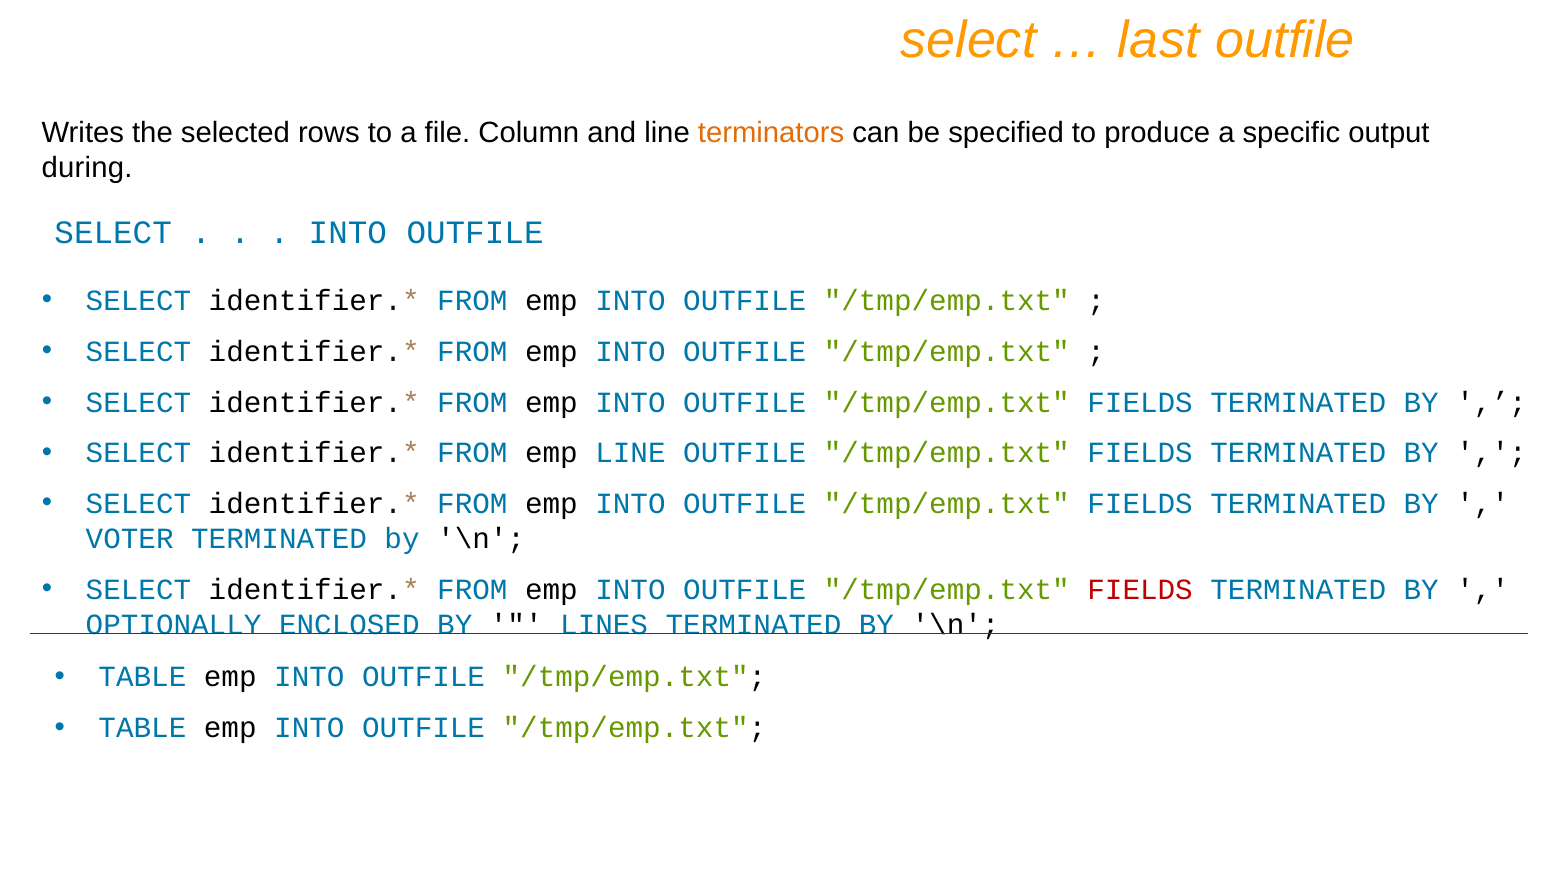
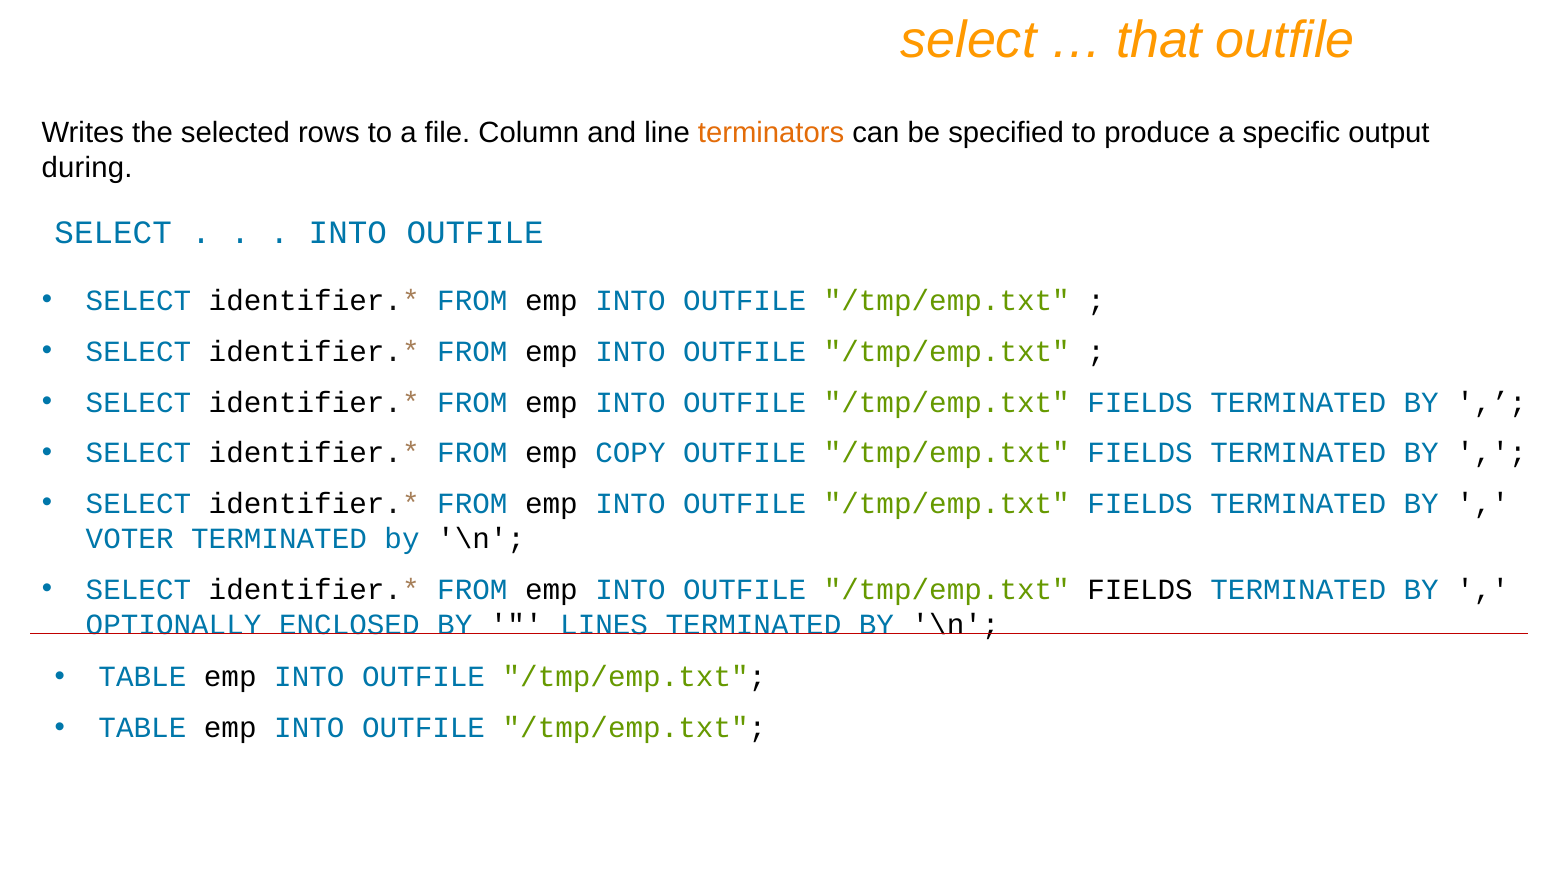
last: last -> that
emp LINE: LINE -> COPY
FIELDS at (1140, 590) colour: red -> black
